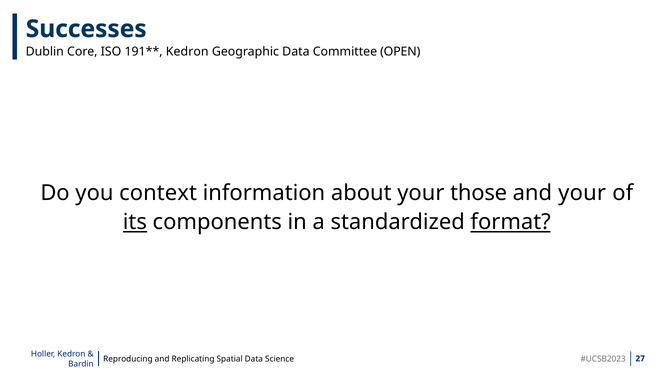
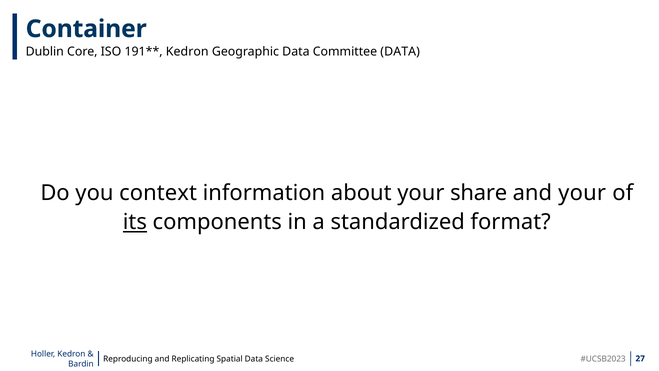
Successes: Successes -> Container
Committee OPEN: OPEN -> DATA
those: those -> share
format underline: present -> none
